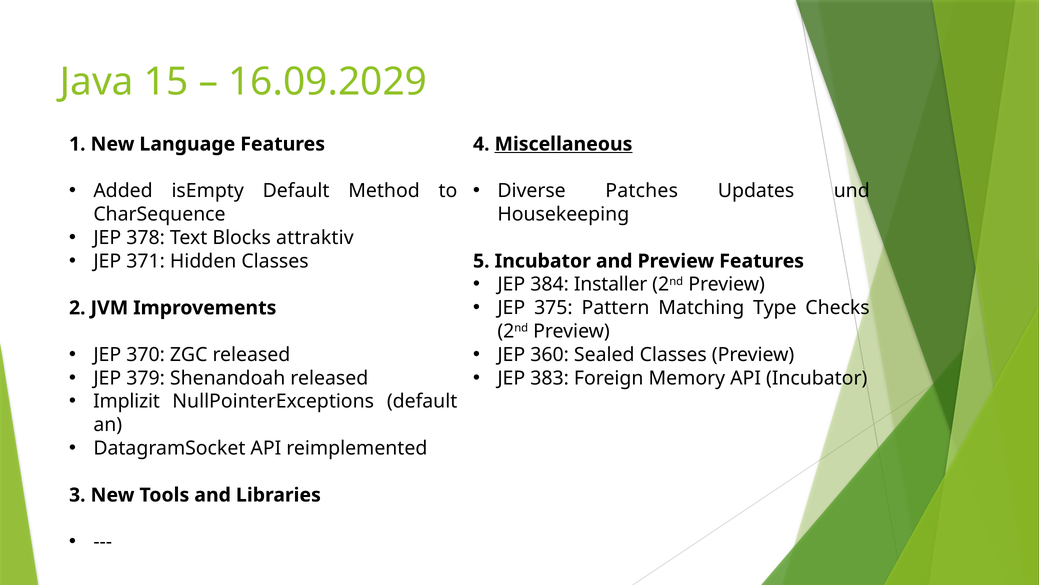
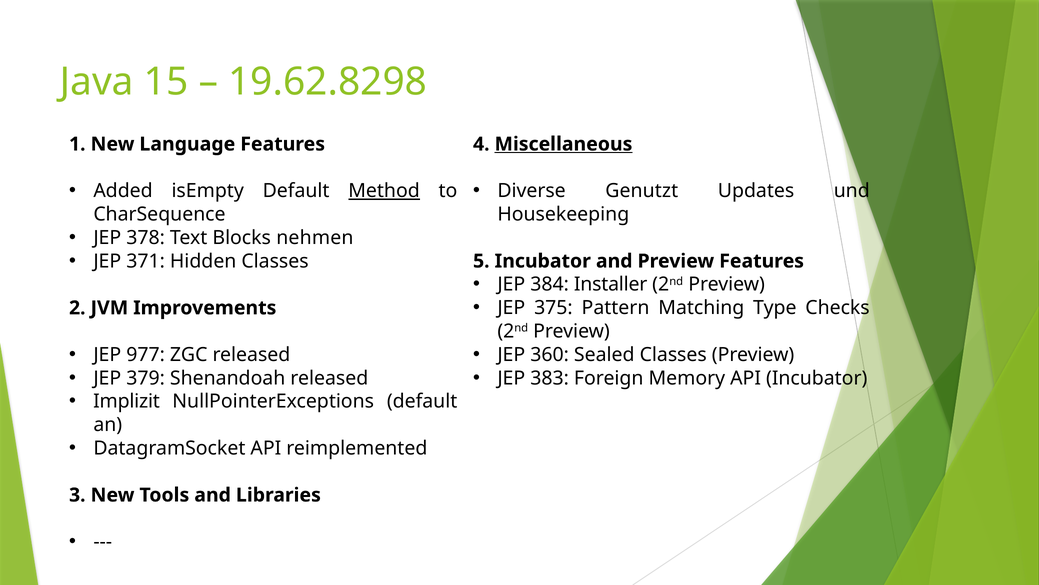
16.09.2029: 16.09.2029 -> 19.62.8298
Method underline: none -> present
Patches: Patches -> Genutzt
attraktiv: attraktiv -> nehmen
370: 370 -> 977
